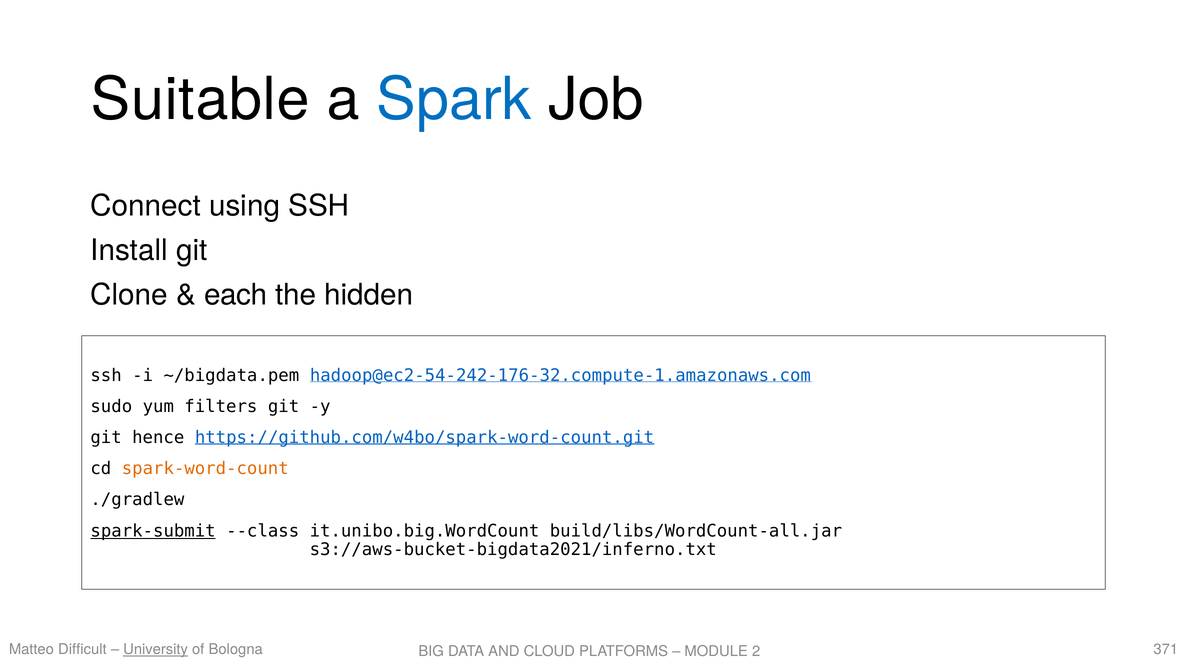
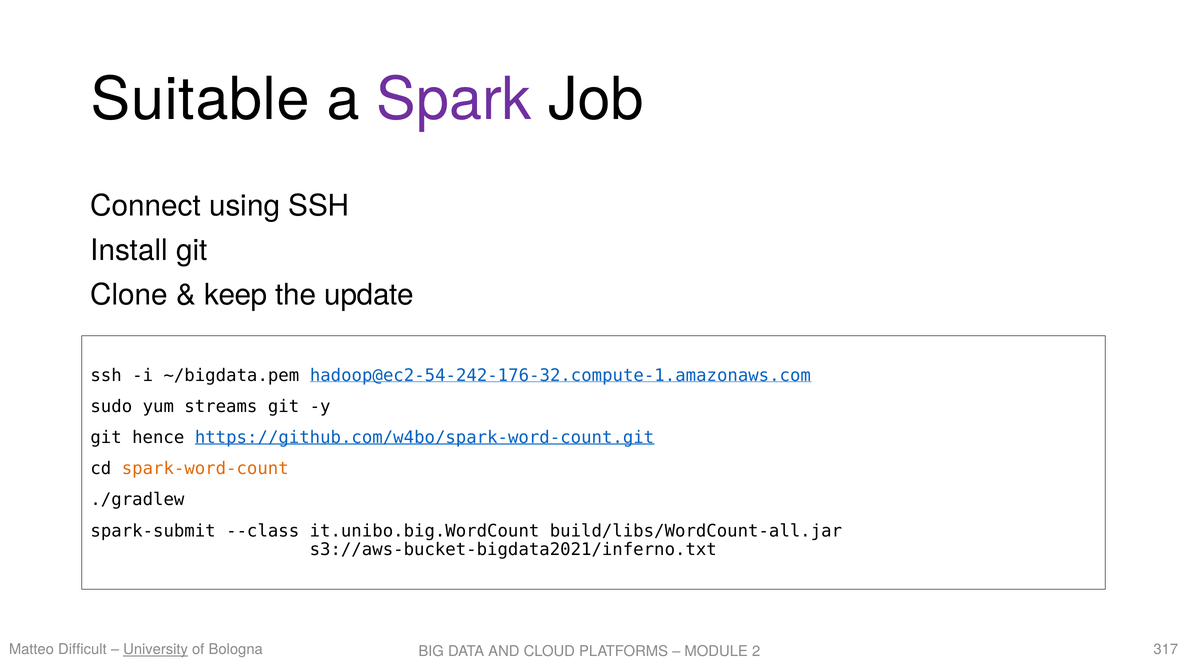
Spark colour: blue -> purple
each: each -> keep
hidden: hidden -> update
filters: filters -> streams
spark-submit underline: present -> none
371: 371 -> 317
